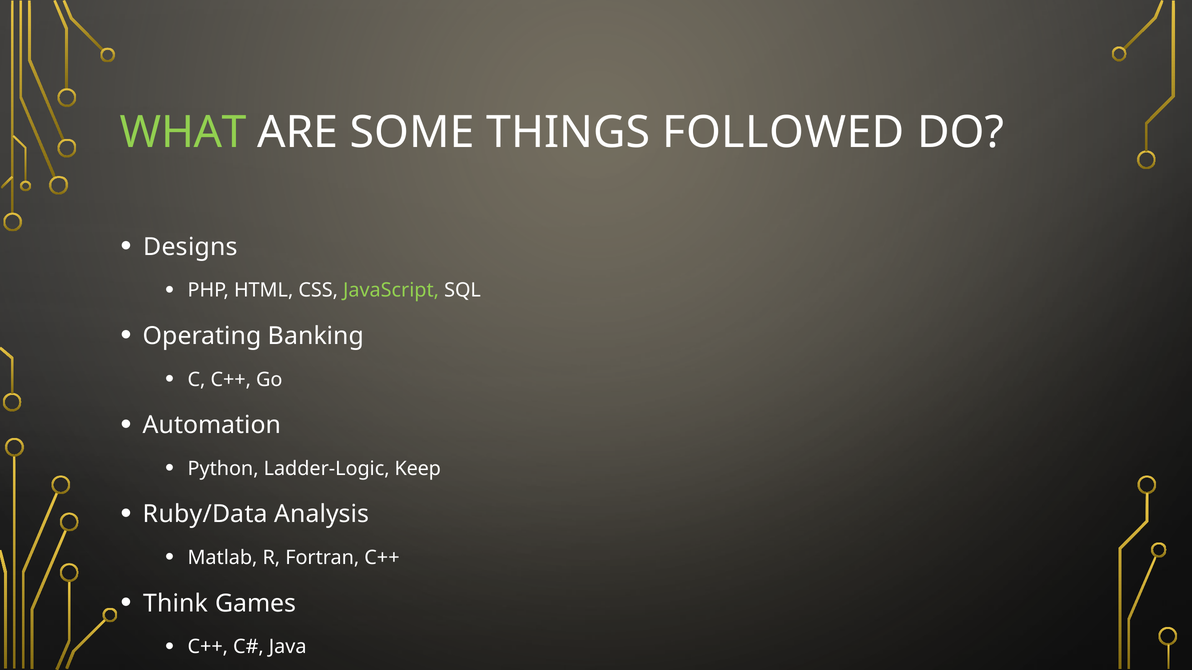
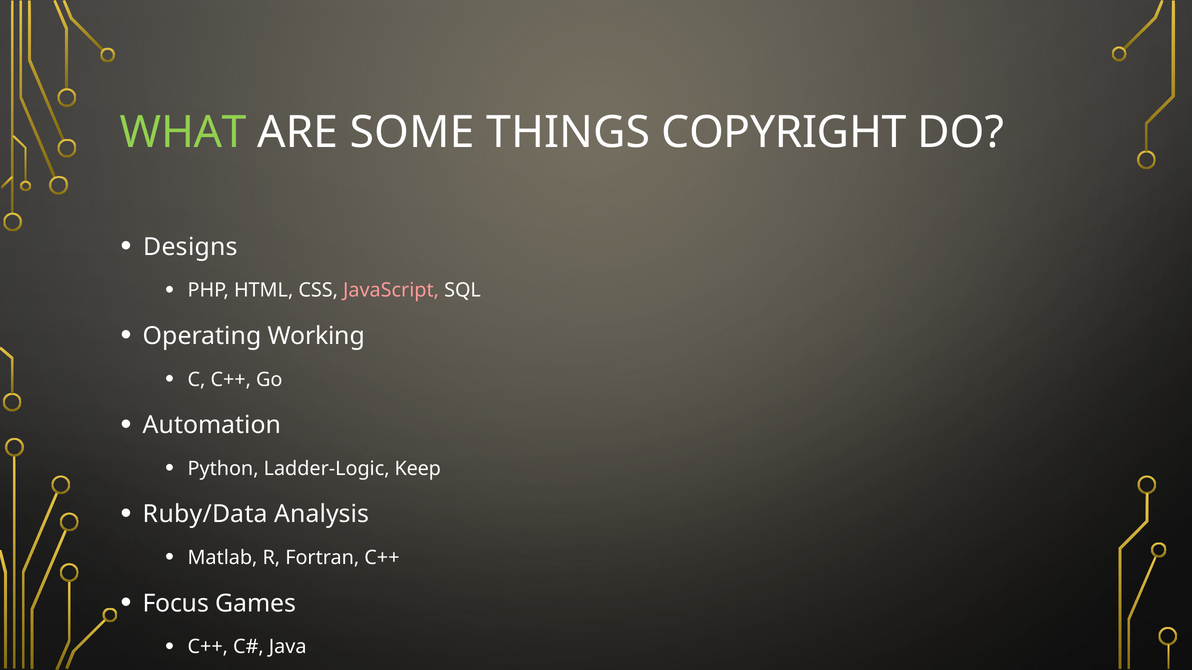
FOLLOWED: FOLLOWED -> COPYRIGHT
JavaScript colour: light green -> pink
Banking: Banking -> Working
Think: Think -> Focus
